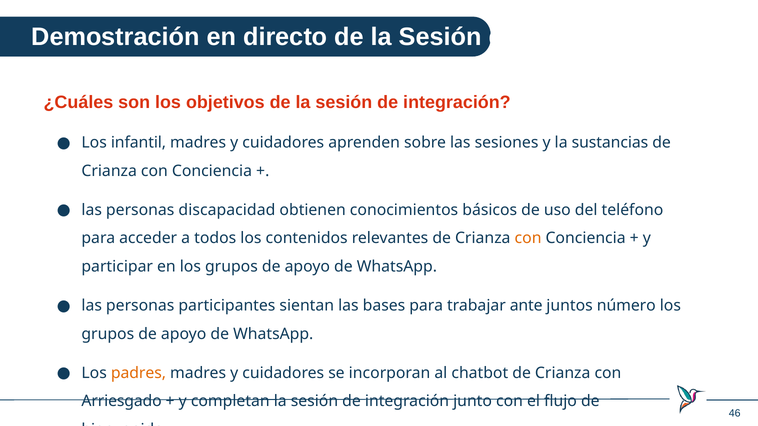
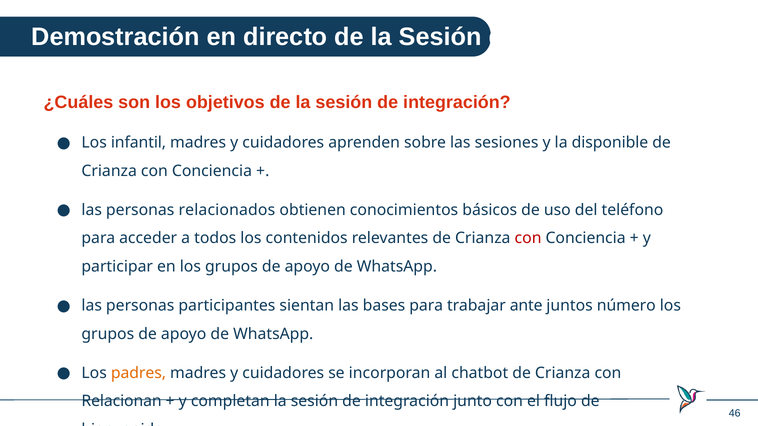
sustancias: sustancias -> disponible
discapacidad: discapacidad -> relacionados
con at (528, 238) colour: orange -> red
Arriesgado: Arriesgado -> Relacionan
